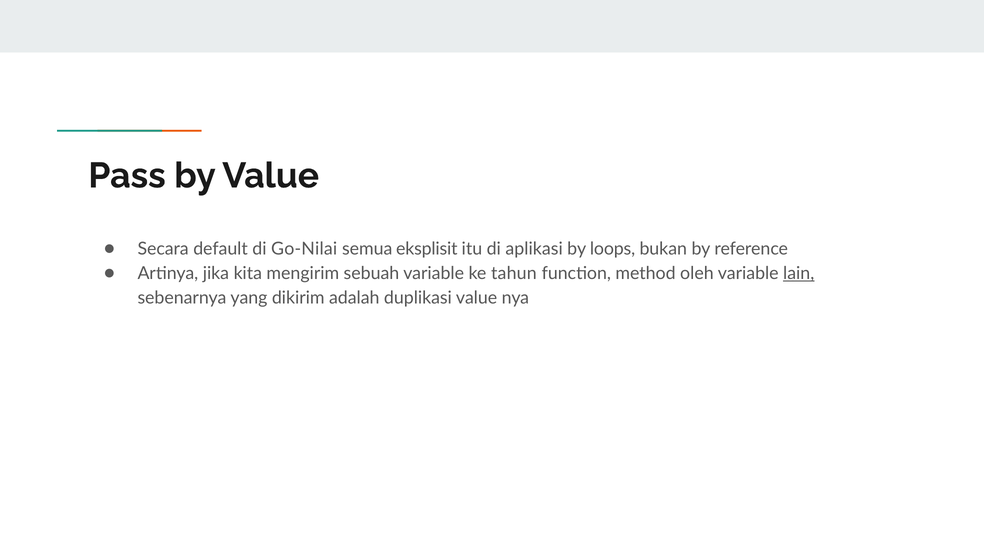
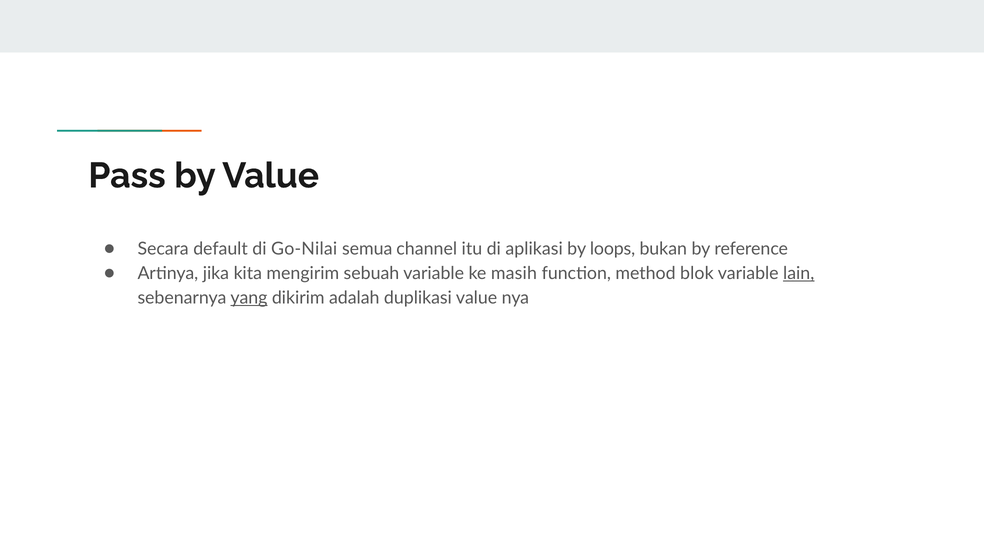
eksplisit: eksplisit -> channel
tahun: tahun -> masih
oleh: oleh -> blok
yang underline: none -> present
